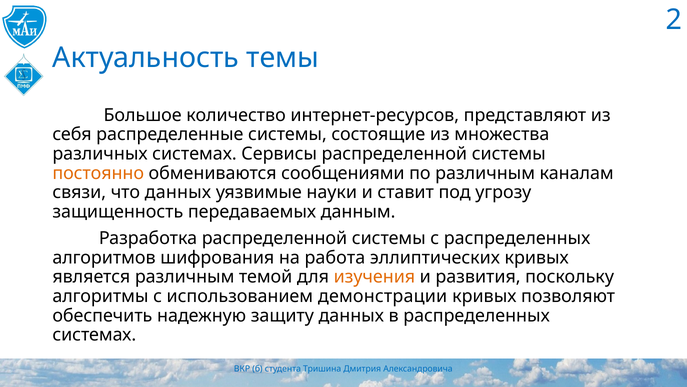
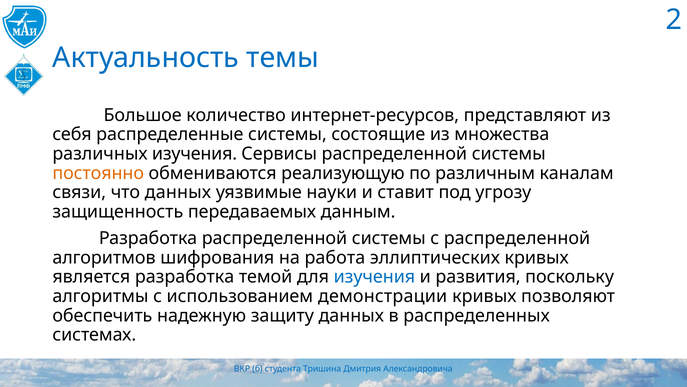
различных системах: системах -> изучения
сообщениями: сообщениями -> реализующую
с распределенных: распределенных -> распределенной
является различным: различным -> разработка
изучения at (374, 277) colour: orange -> blue
